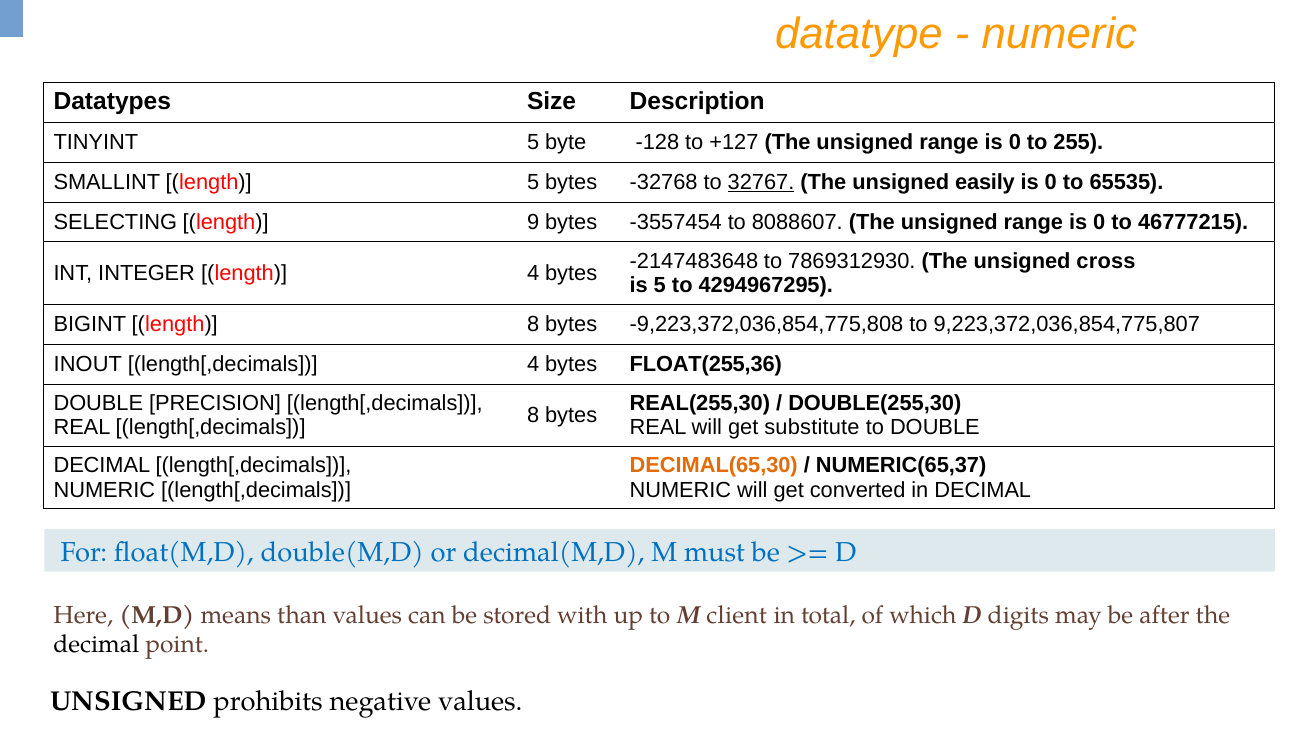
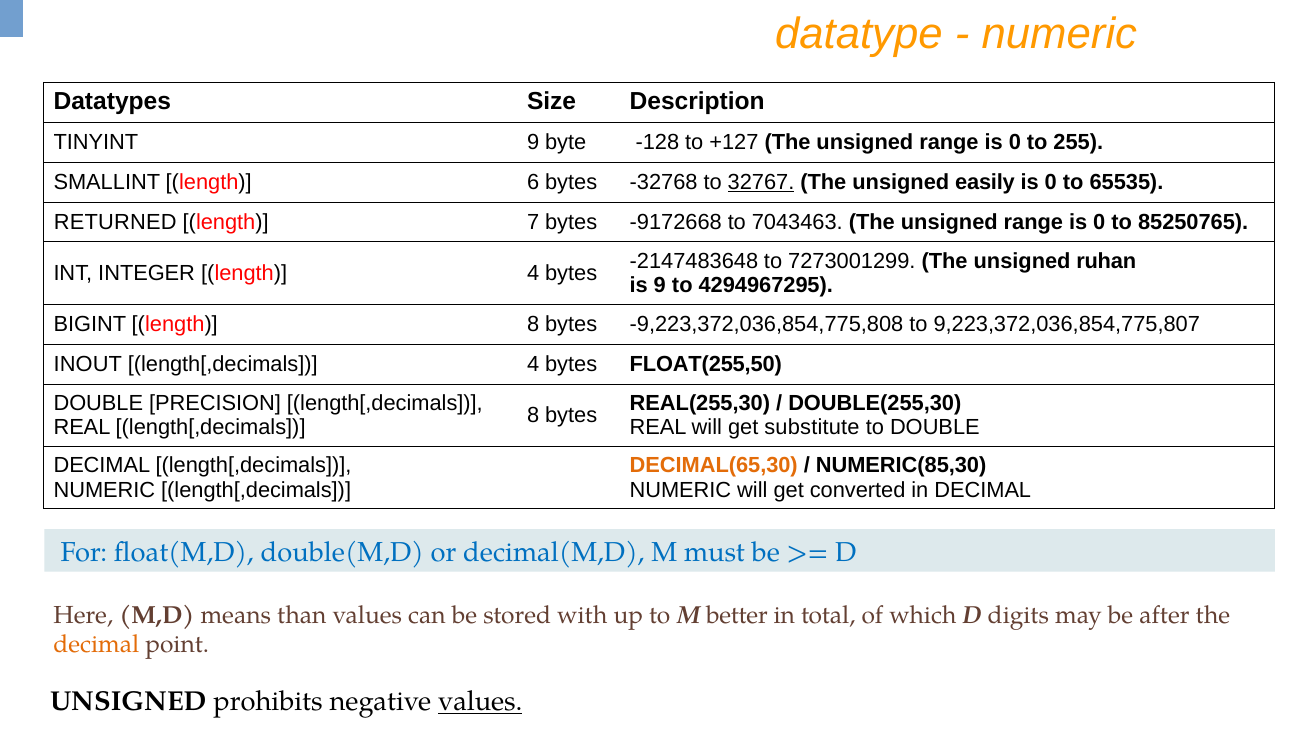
TINYINT 5: 5 -> 9
length 5: 5 -> 6
SELECTING: SELECTING -> RETURNED
9: 9 -> 7
-3557454: -3557454 -> -9172668
8088607: 8088607 -> 7043463
46777215: 46777215 -> 85250765
7869312930: 7869312930 -> 7273001299
cross: cross -> ruhan
is 5: 5 -> 9
FLOAT(255,36: FLOAT(255,36 -> FLOAT(255,50
NUMERIC(65,37: NUMERIC(65,37 -> NUMERIC(85,30
client: client -> better
decimal at (96, 644) colour: black -> orange
values at (480, 701) underline: none -> present
